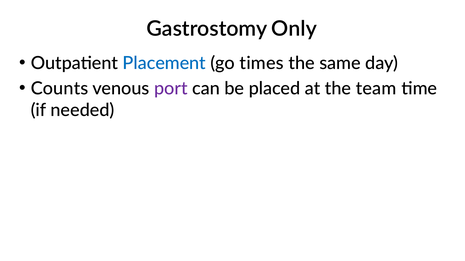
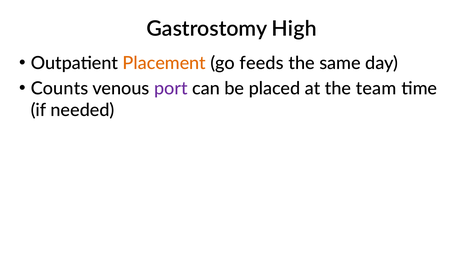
Only: Only -> High
Placement colour: blue -> orange
times: times -> feeds
